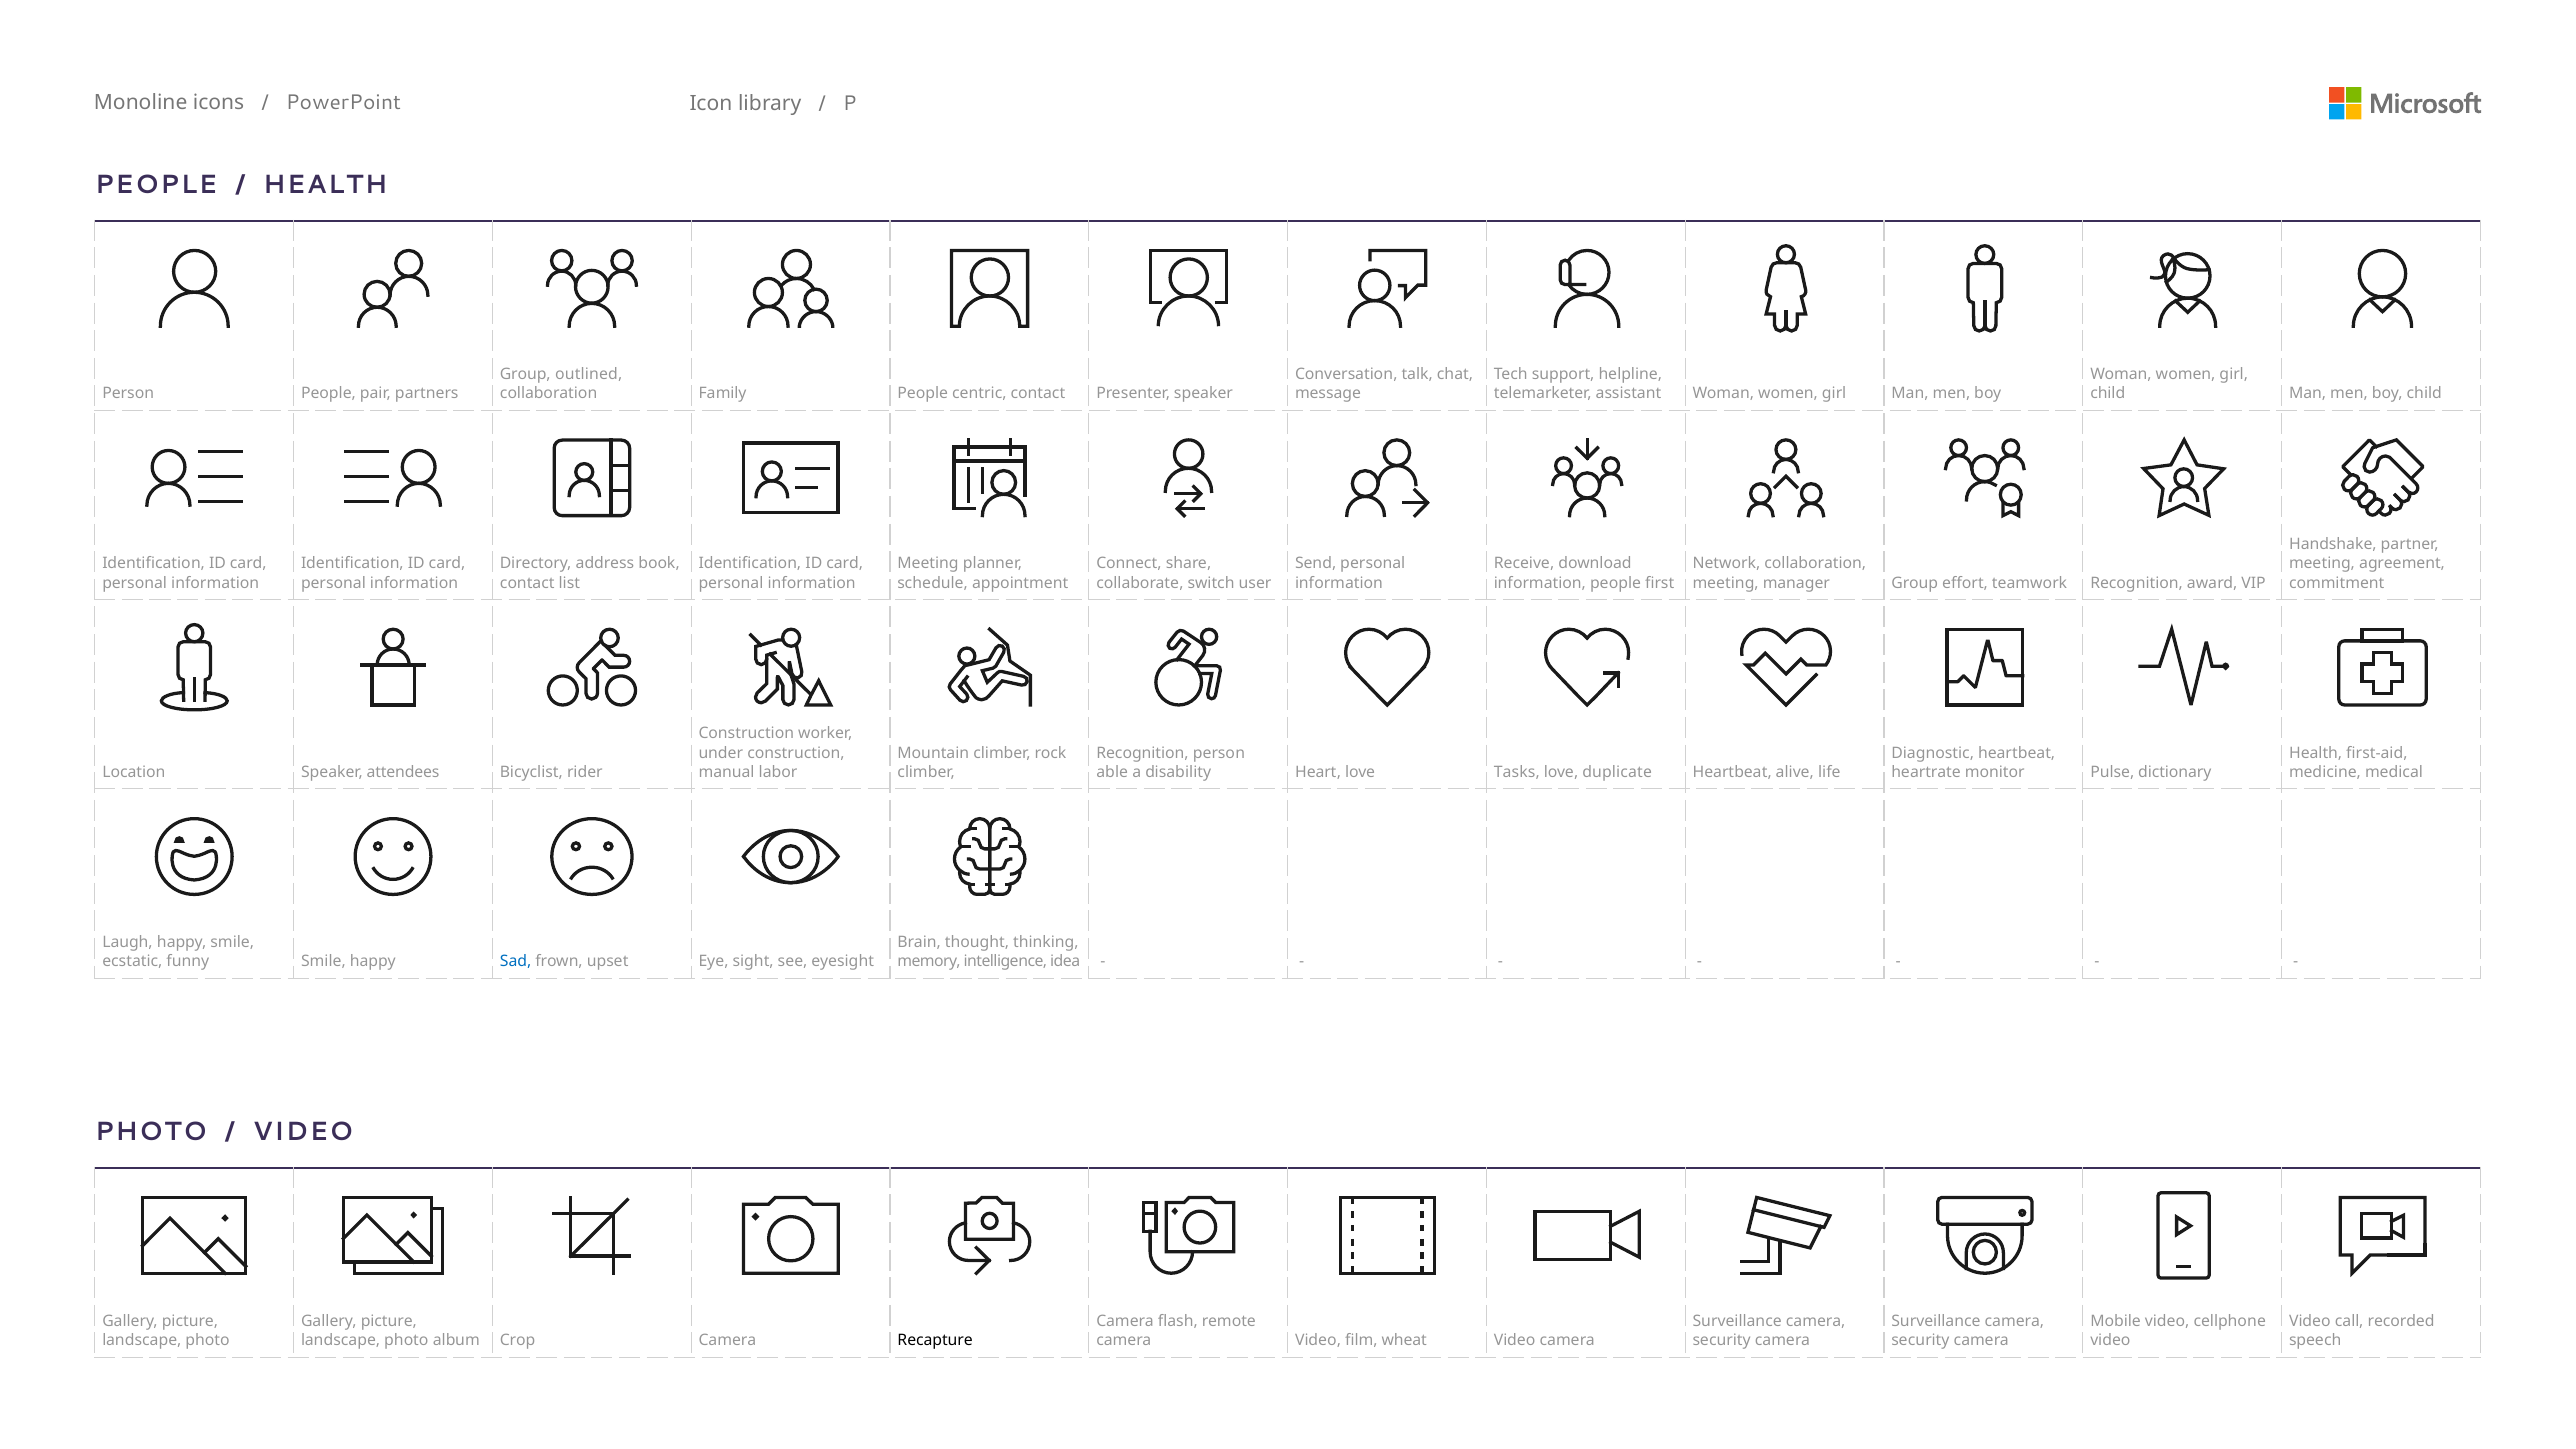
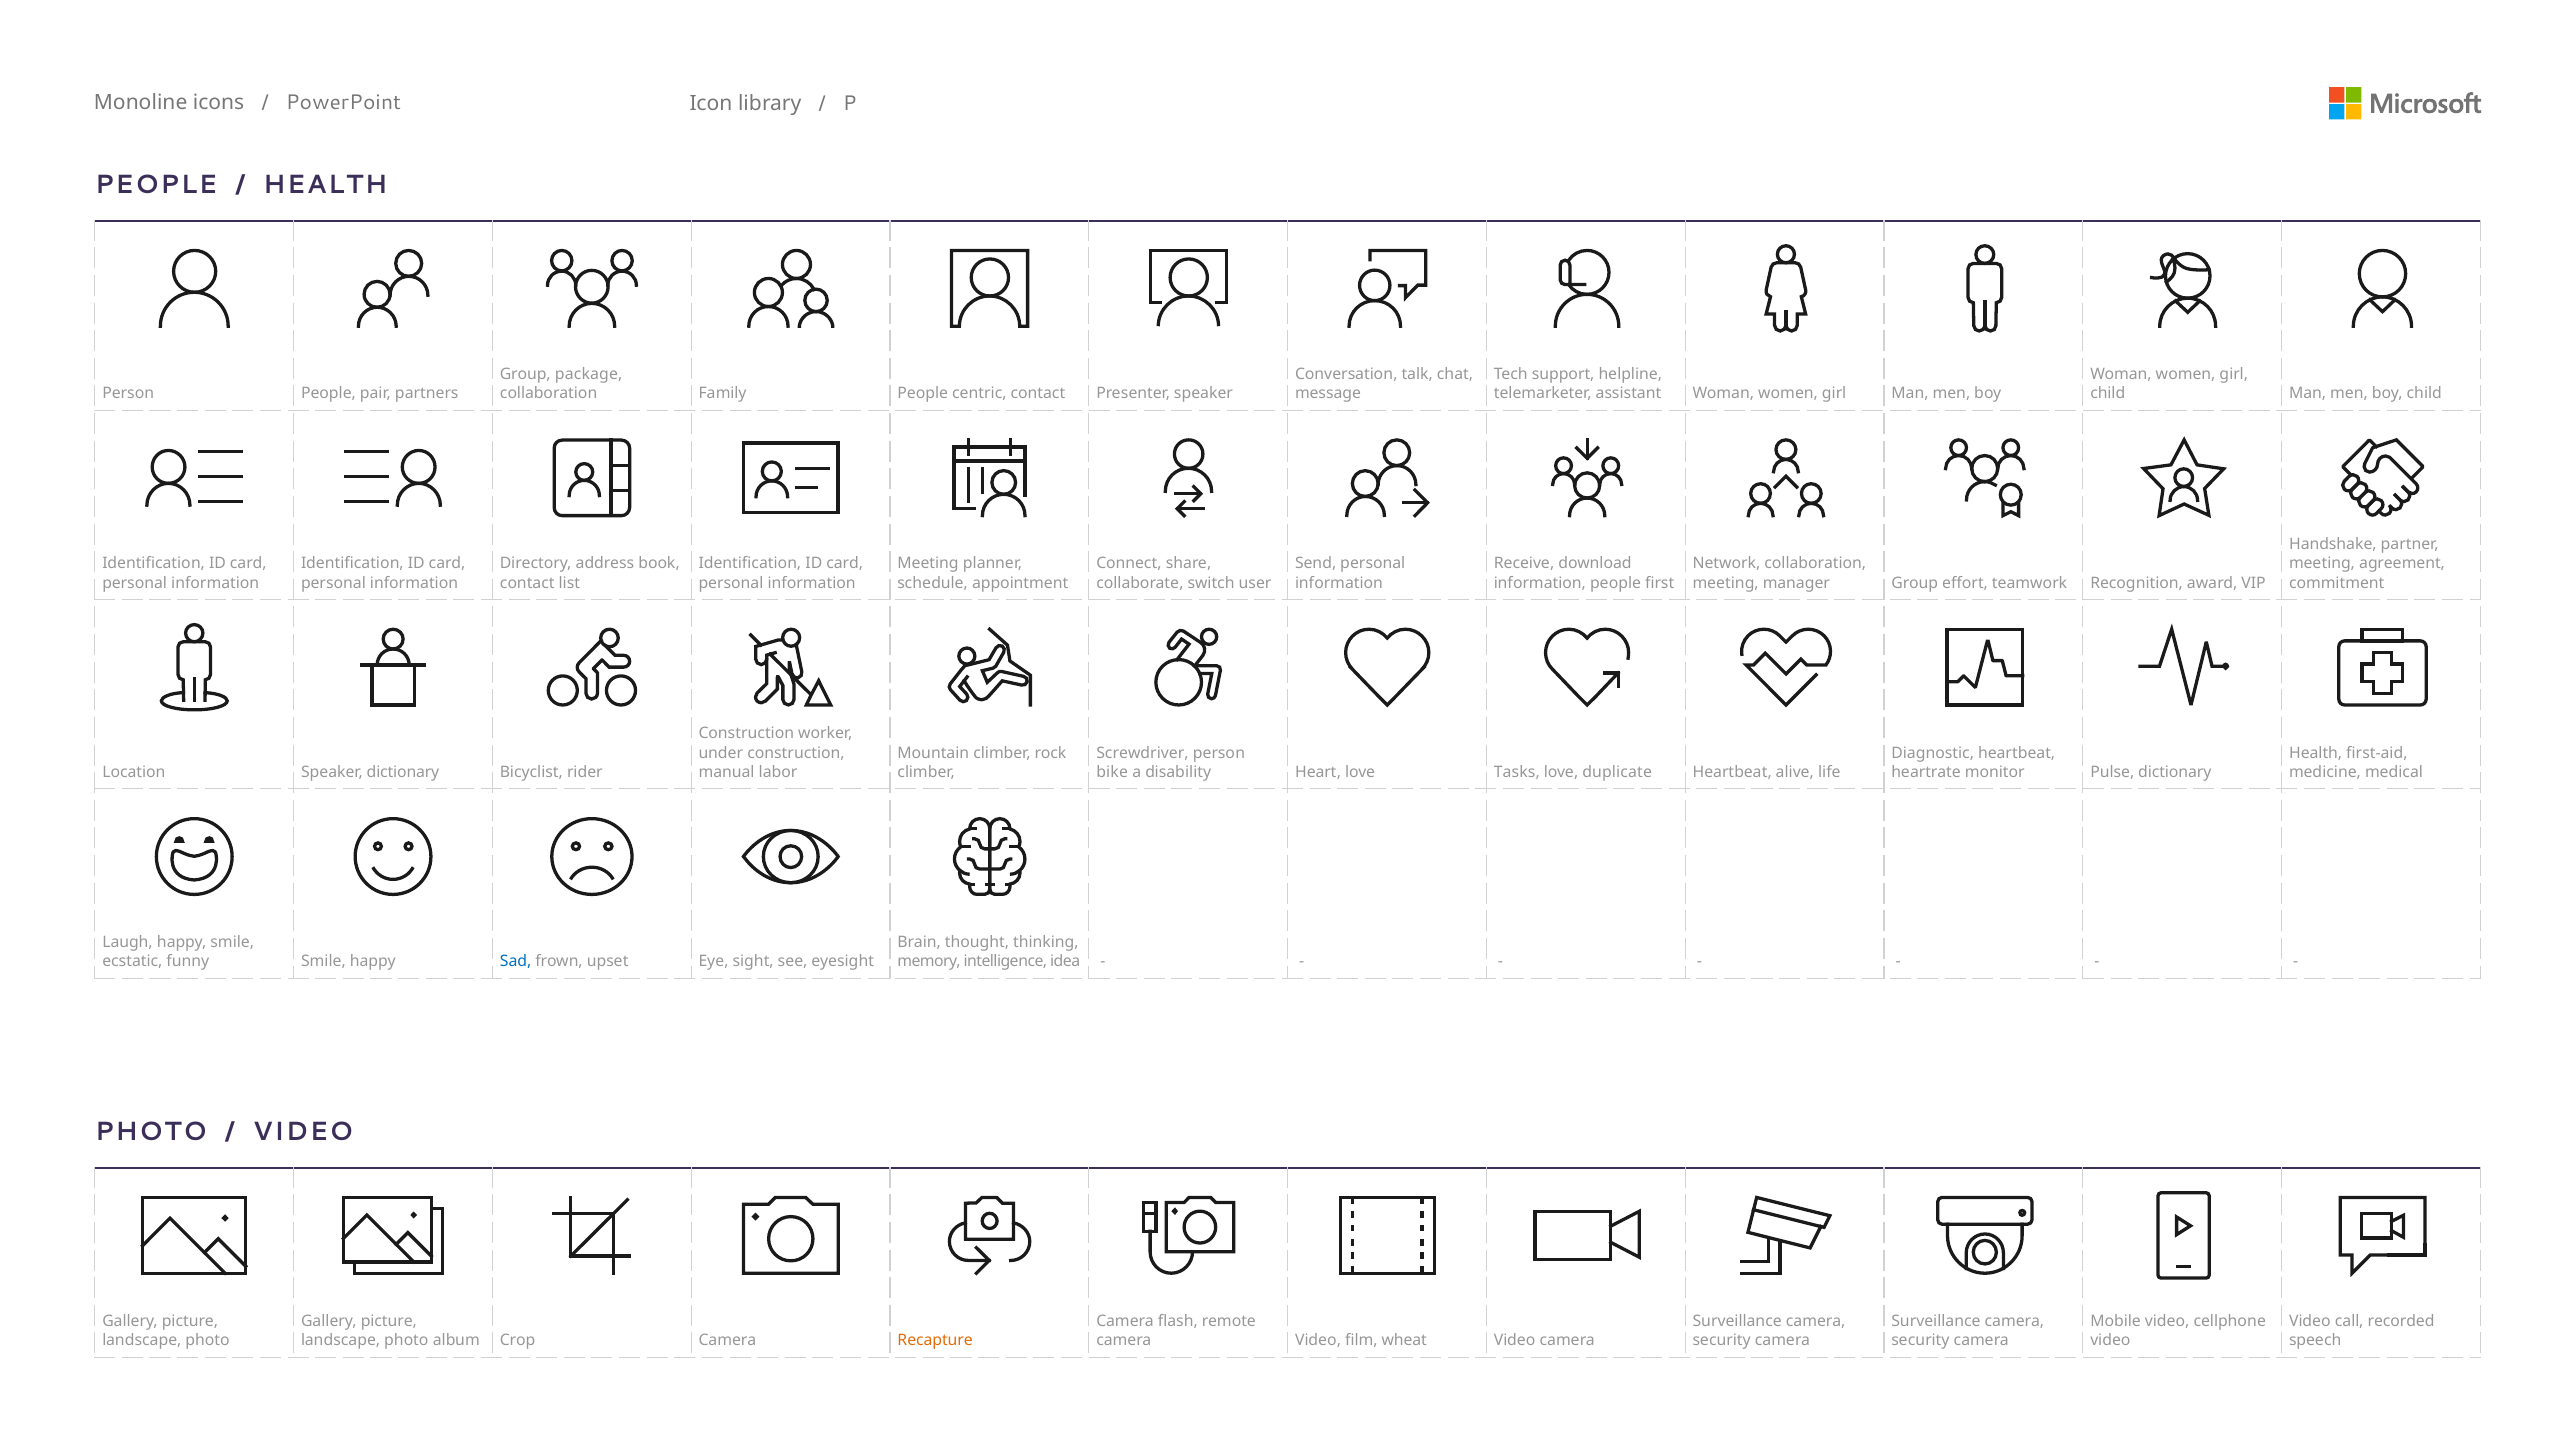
outlined: outlined -> package
Recognition at (1142, 753): Recognition -> Screwdriver
Speaker attendees: attendees -> dictionary
able: able -> bike
Recapture colour: black -> orange
